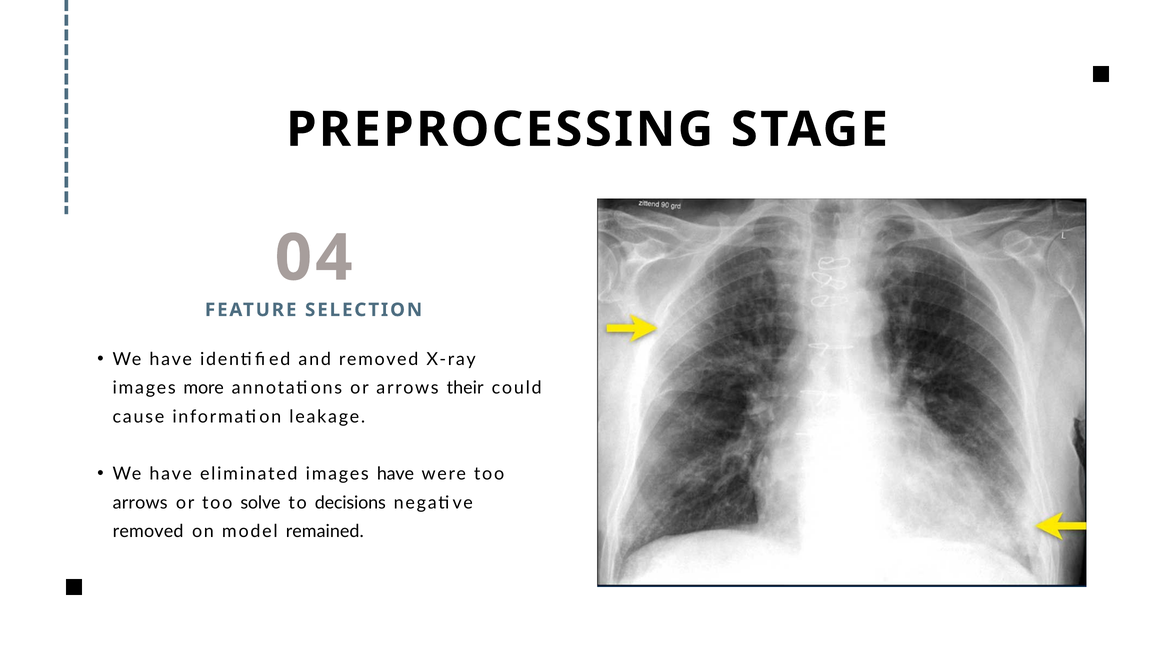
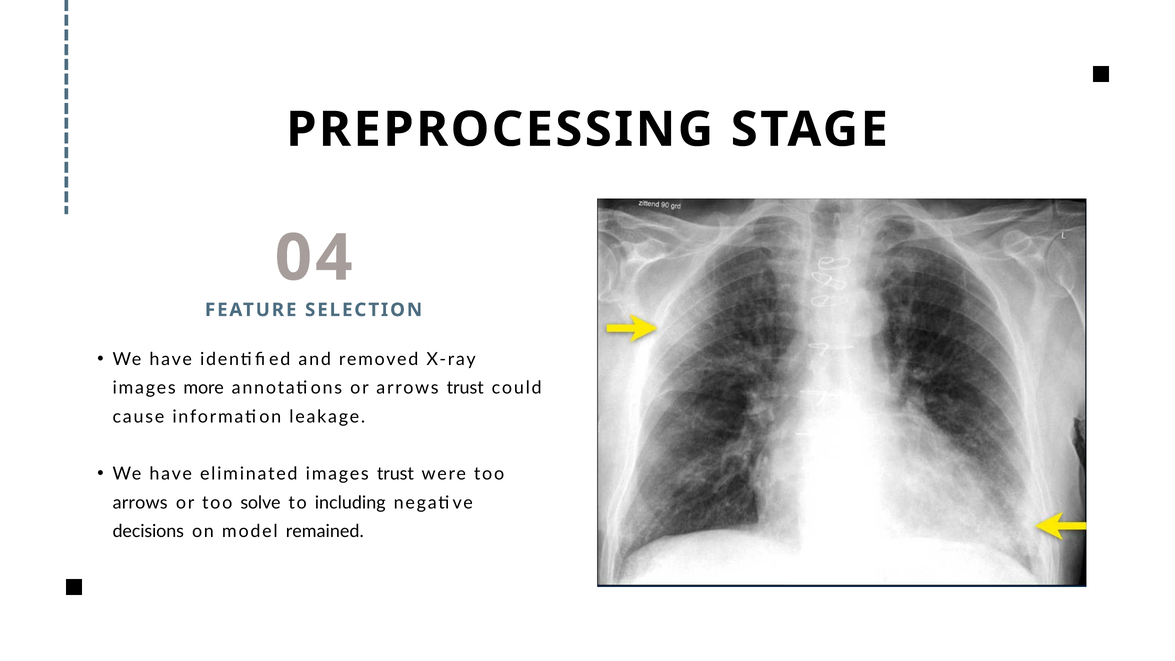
arrows their: their -> trust
images have: have -> trust
decisions: decisions -> including
removed at (148, 531): removed -> decisions
